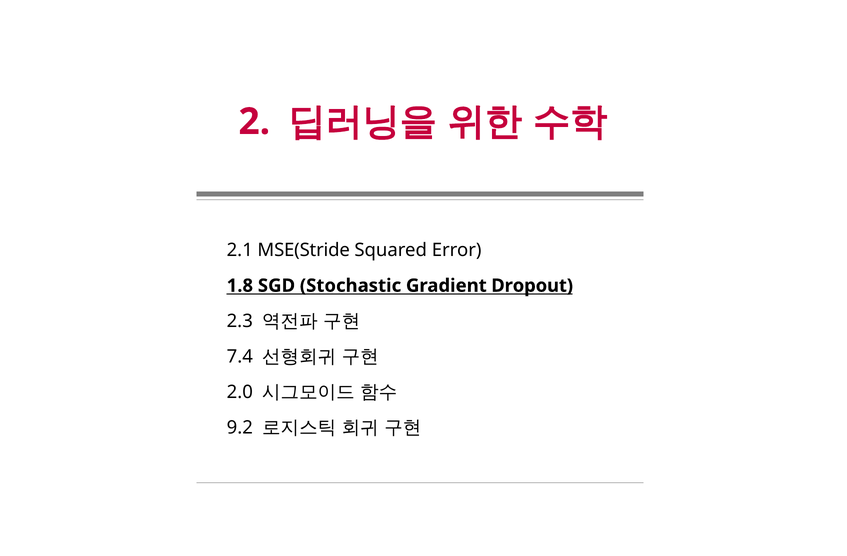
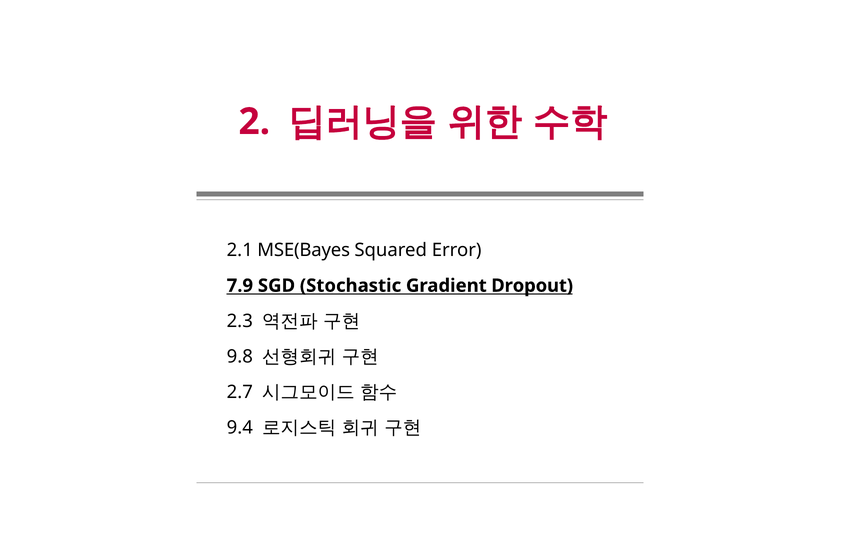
MSE(Stride: MSE(Stride -> MSE(Bayes
1.8: 1.8 -> 7.9
7.4: 7.4 -> 9.8
2.0: 2.0 -> 2.7
9.2: 9.2 -> 9.4
